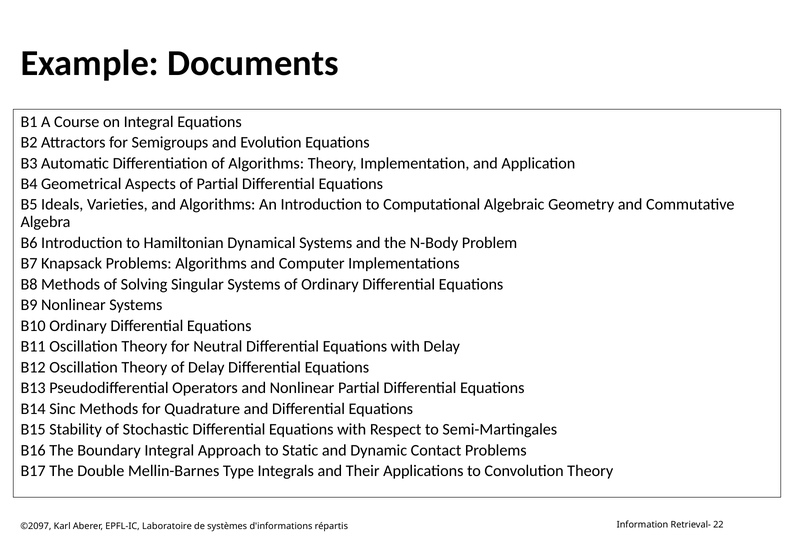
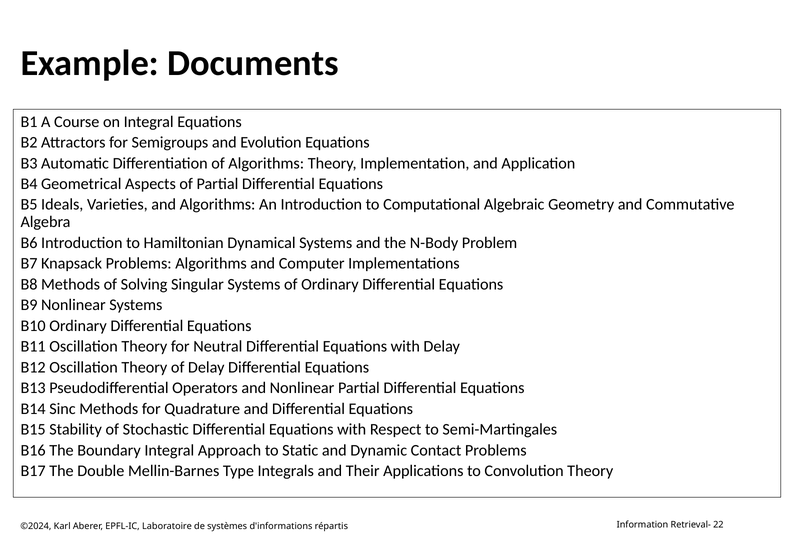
©2097: ©2097 -> ©2024
